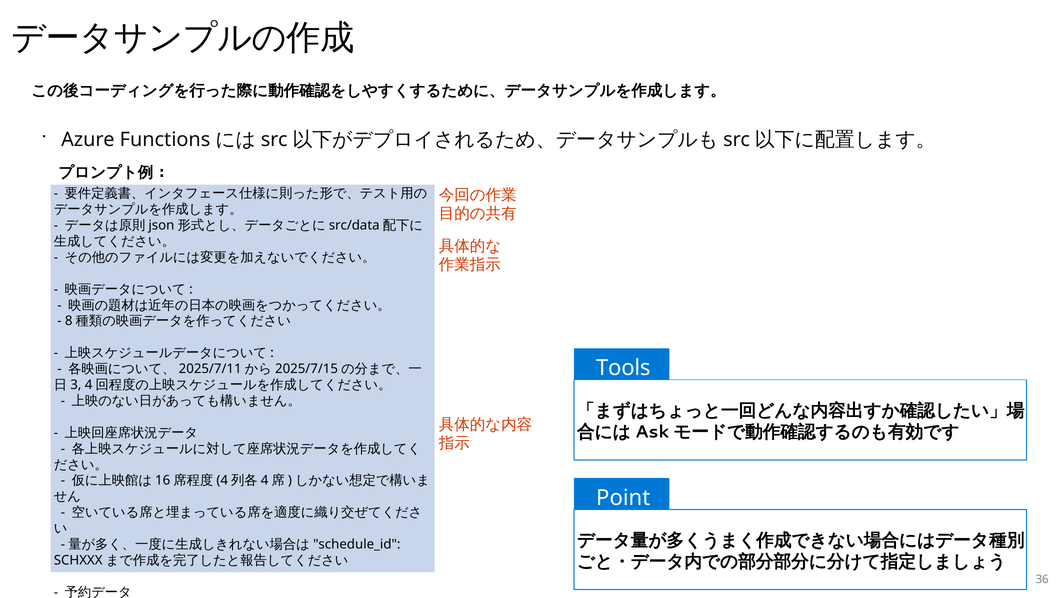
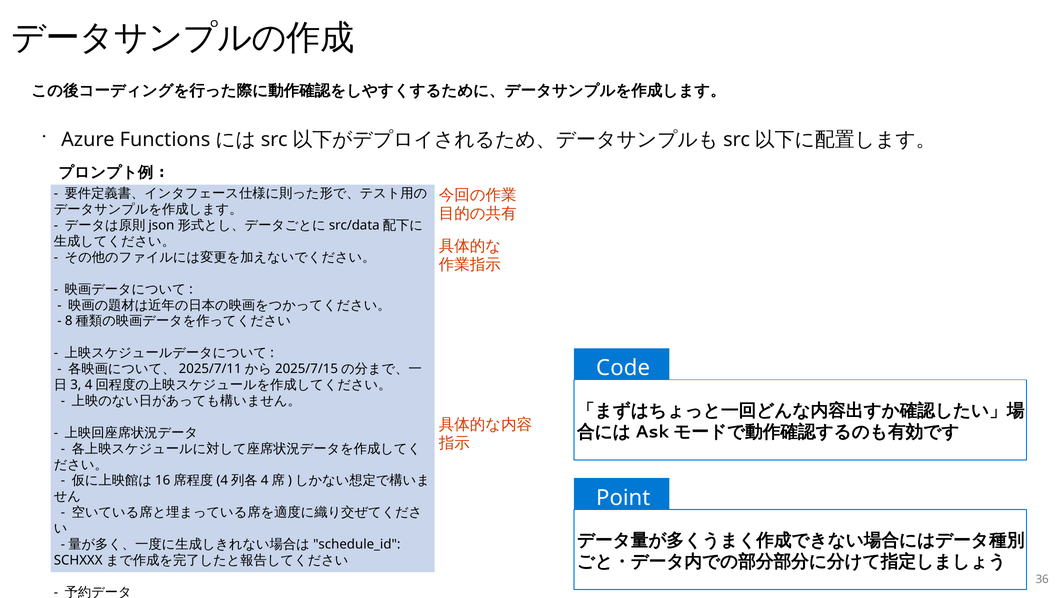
Tools: Tools -> Code
